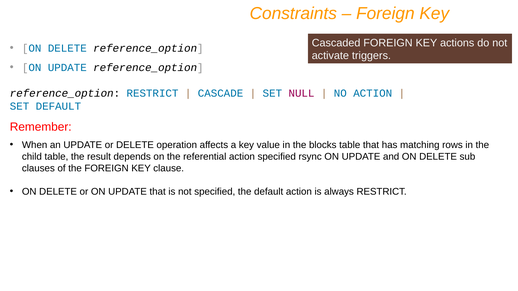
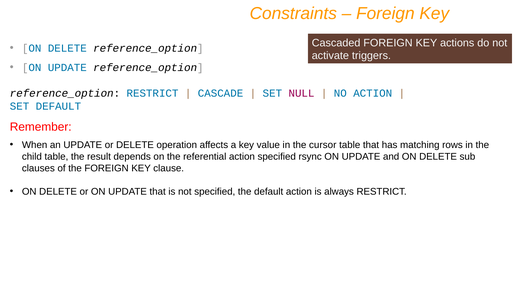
blocks: blocks -> cursor
